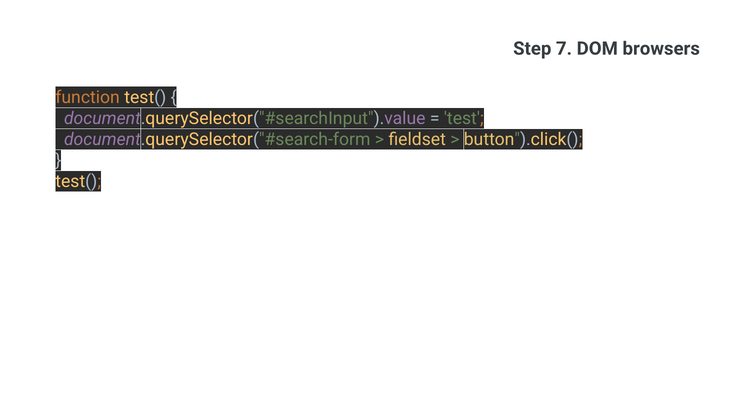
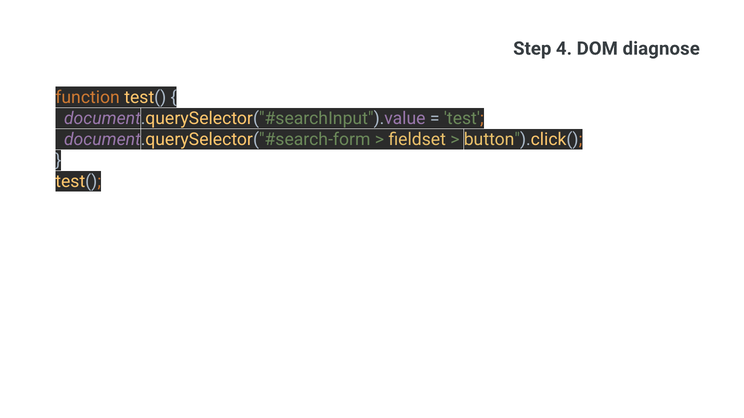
7: 7 -> 4
browsers: browsers -> diagnose
